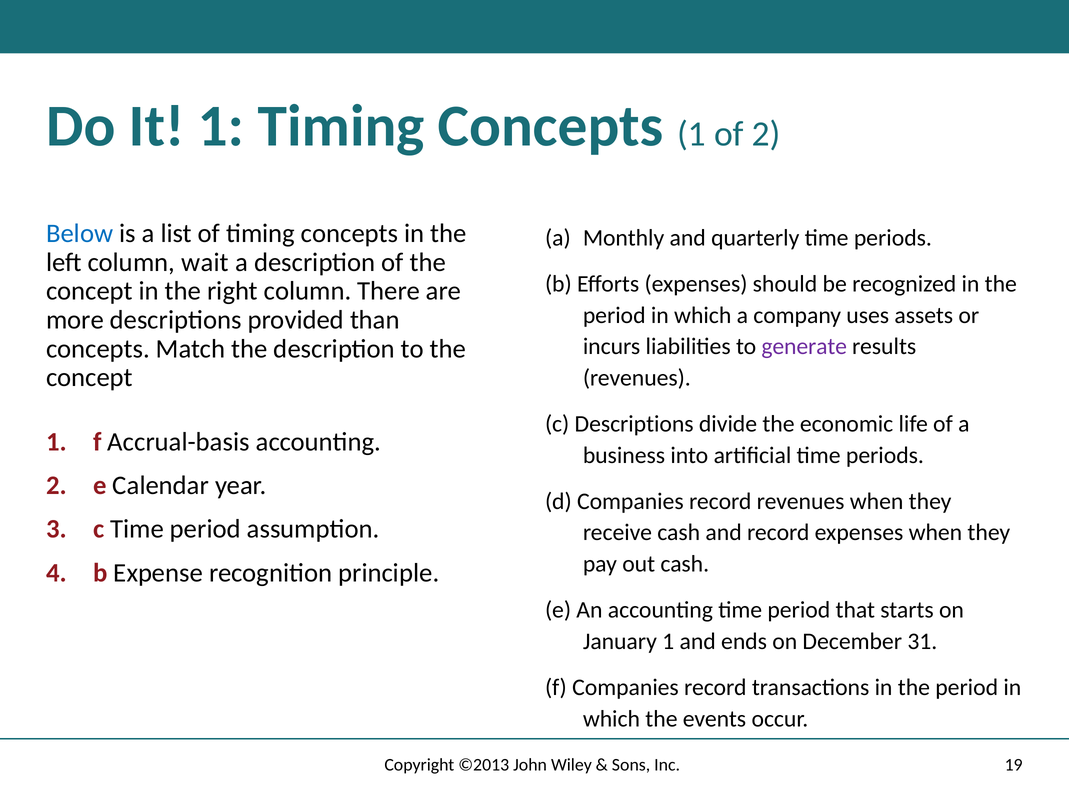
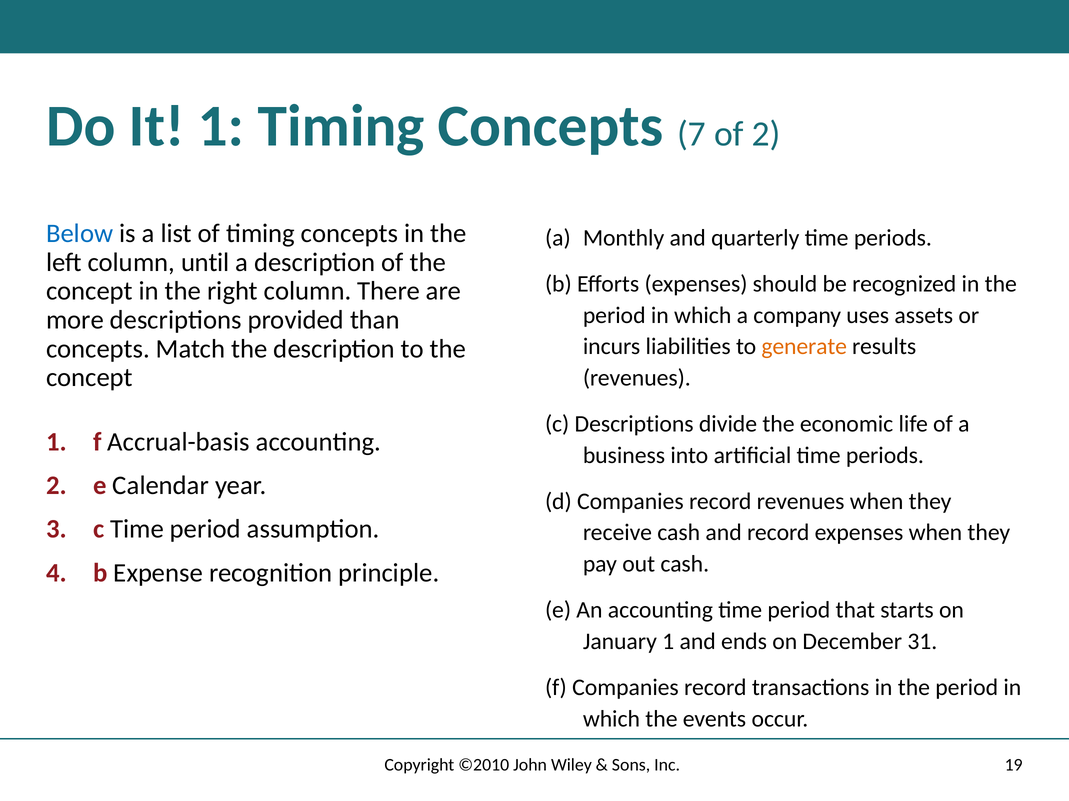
Concepts 1: 1 -> 7
wait: wait -> until
generate colour: purple -> orange
©2013: ©2013 -> ©2010
